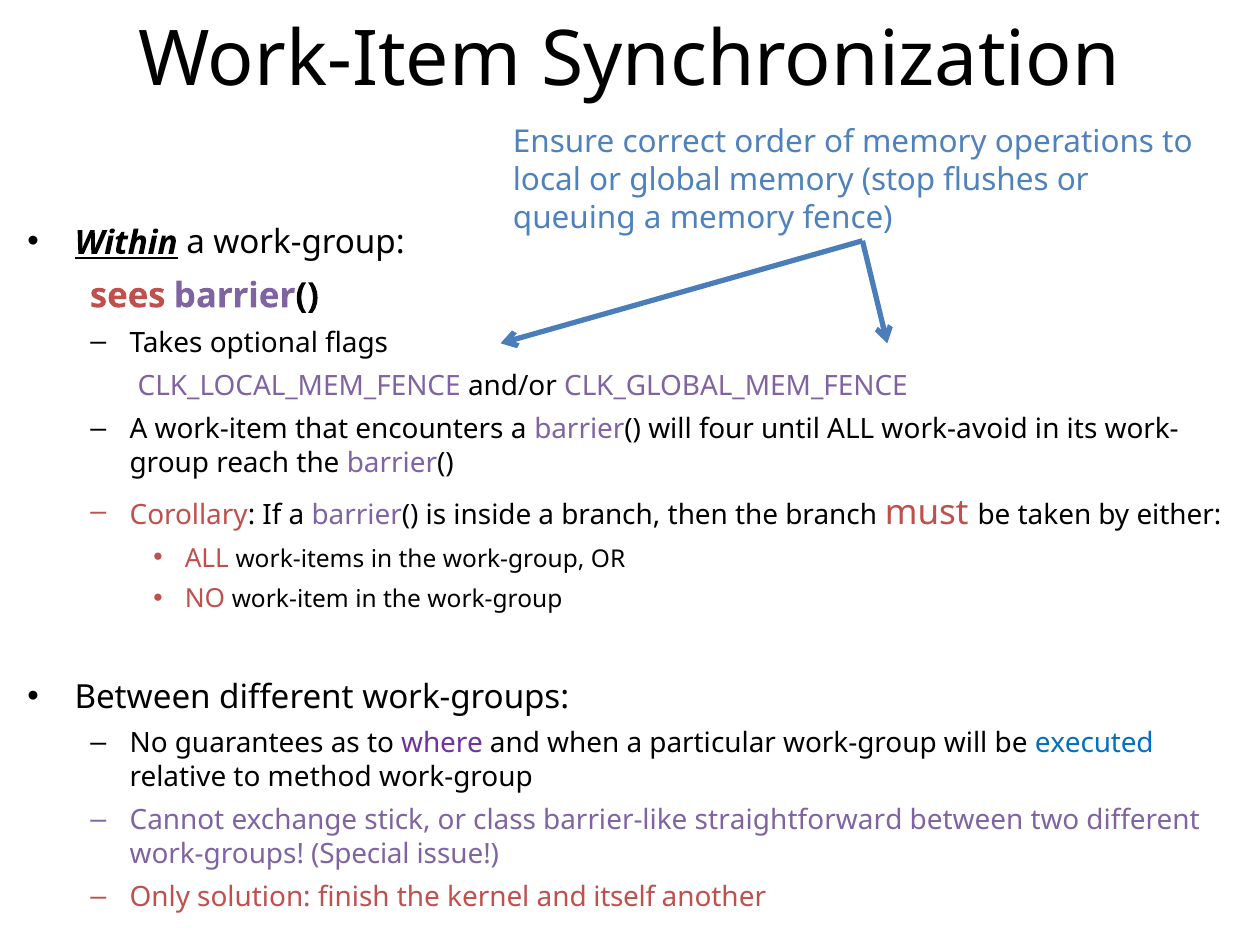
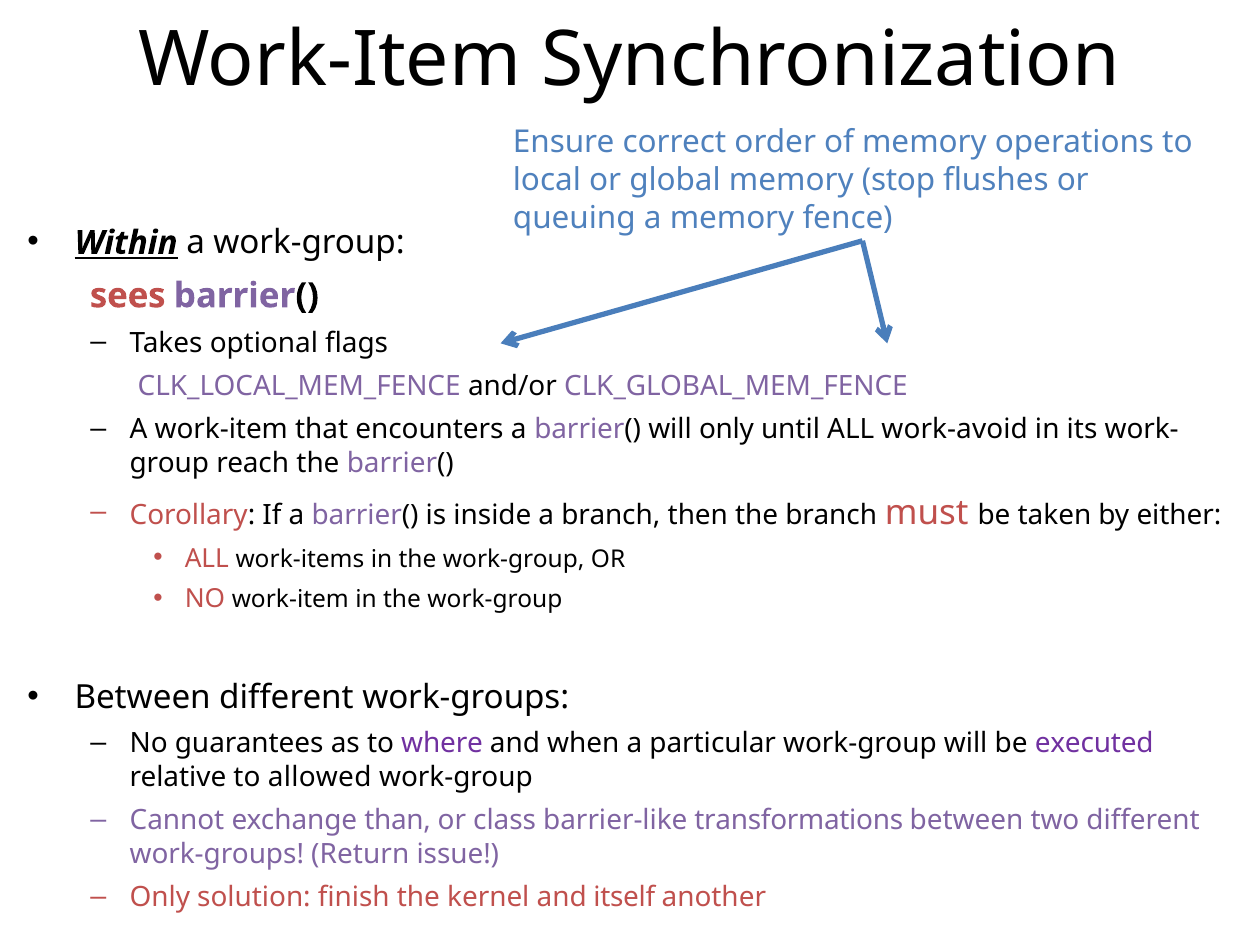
will four: four -> only
executed colour: blue -> purple
method: method -> allowed
stick: stick -> than
straightforward: straightforward -> transformations
Special: Special -> Return
